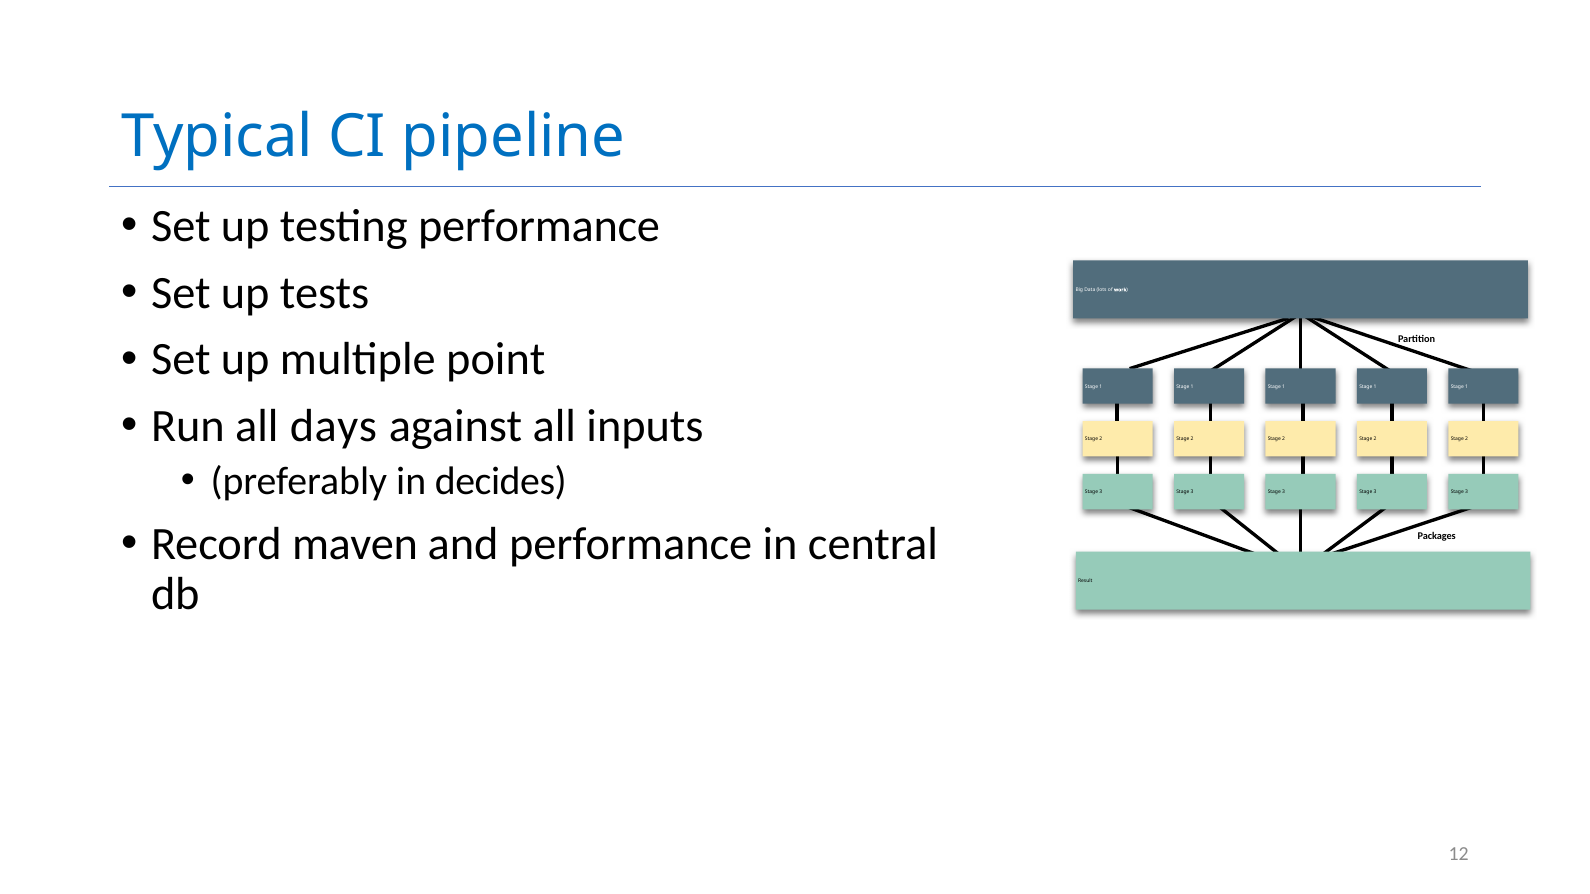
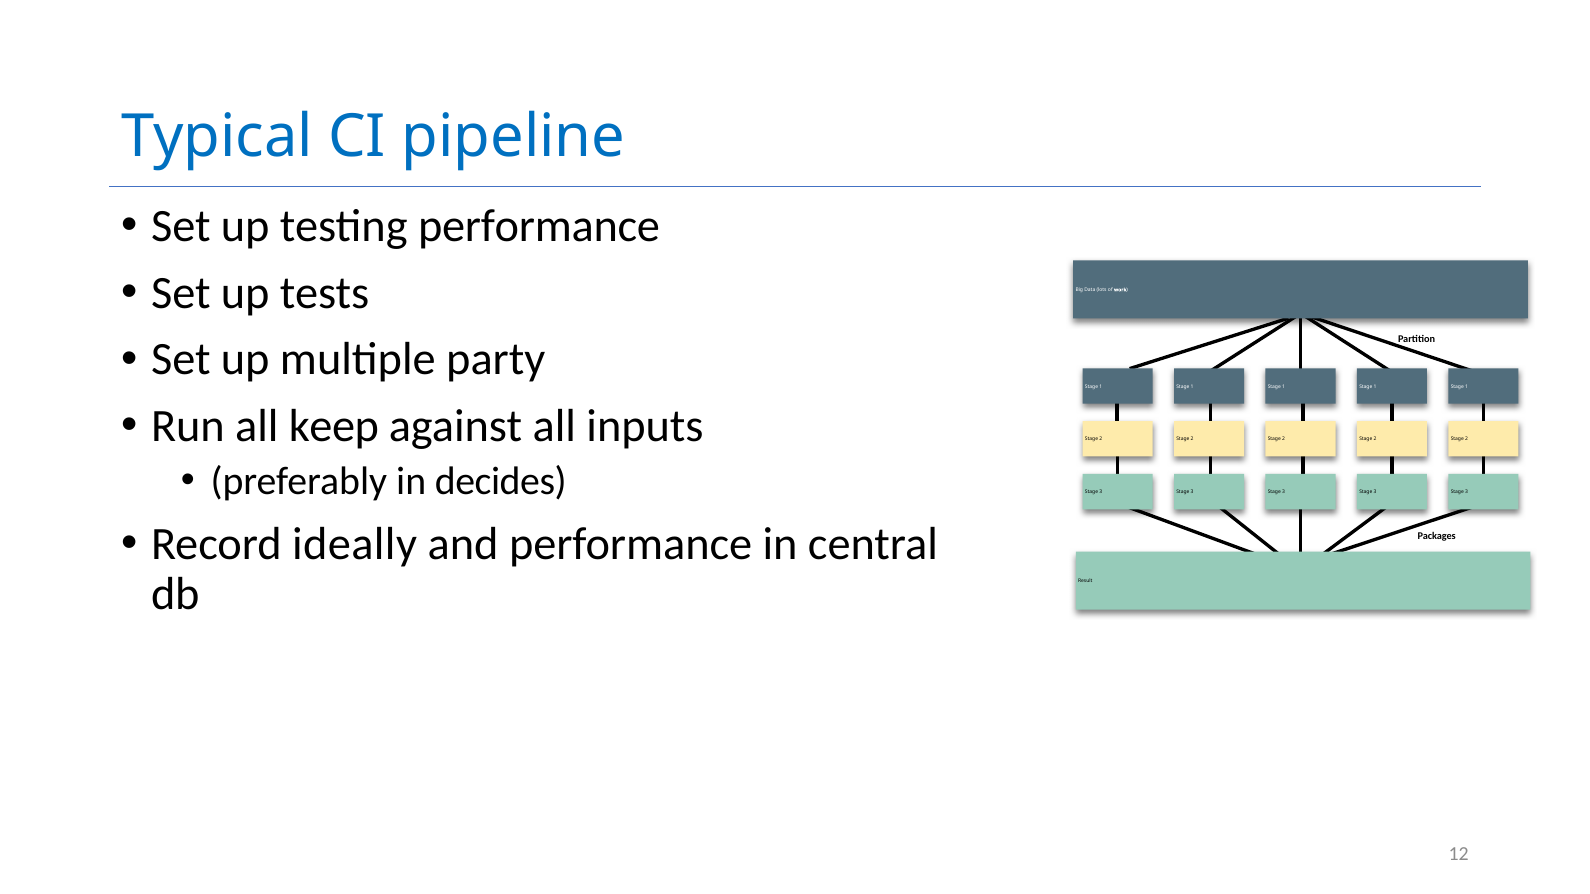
point: point -> party
days: days -> keep
maven: maven -> ideally
